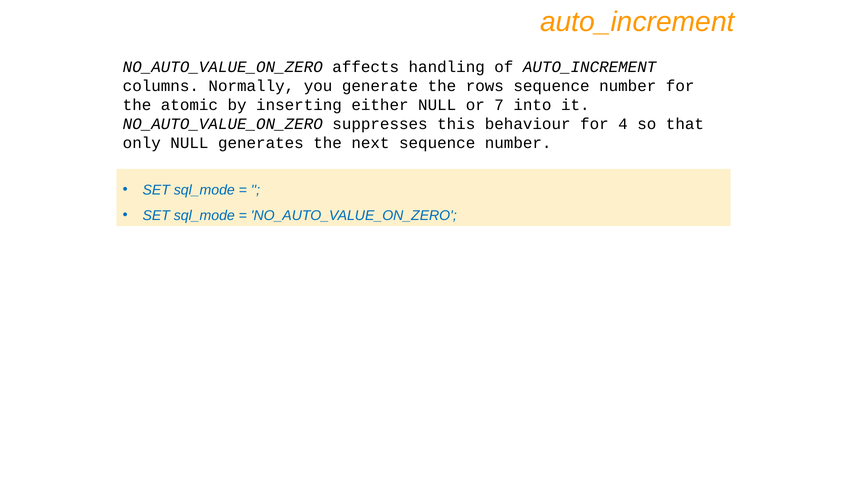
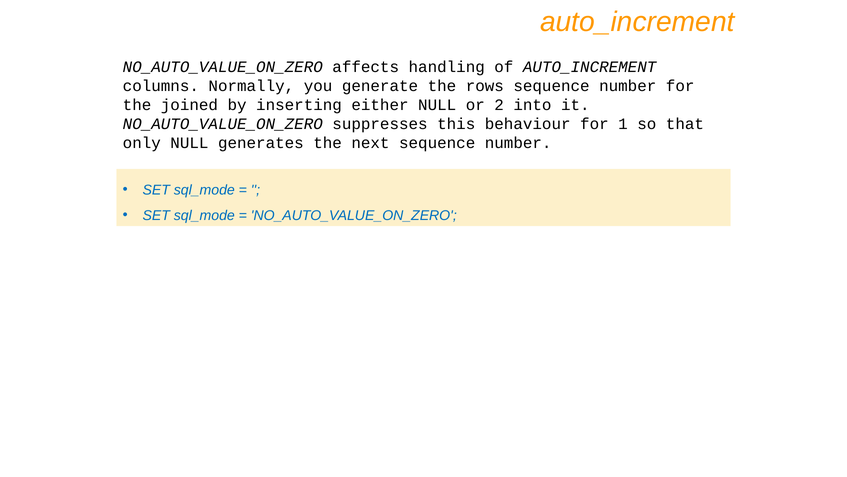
atomic: atomic -> joined
7: 7 -> 2
4: 4 -> 1
